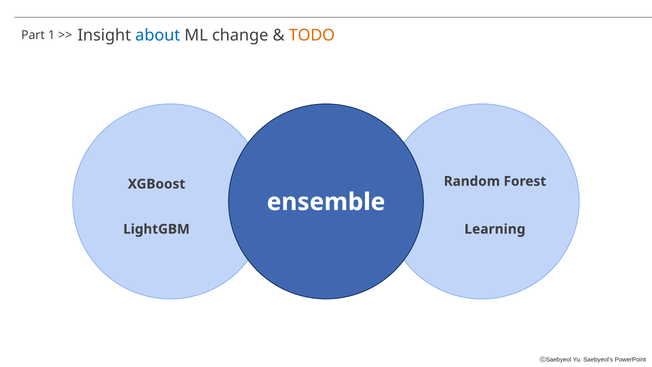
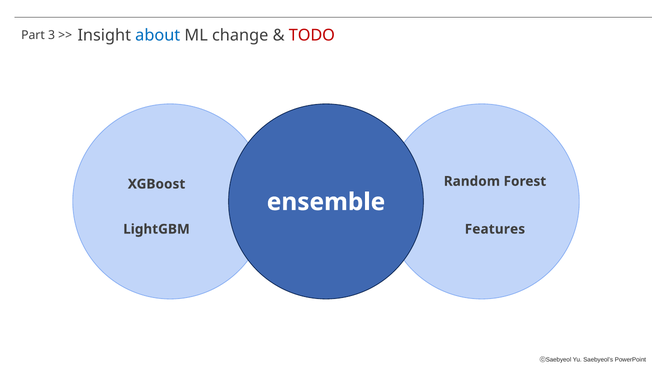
TODO colour: orange -> red
1: 1 -> 3
Learning: Learning -> Features
